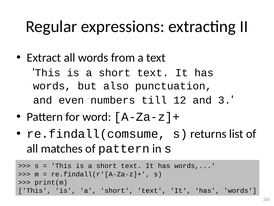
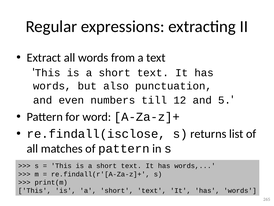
3: 3 -> 5
re.findall(comsume: re.findall(comsume -> re.findall(isclose
